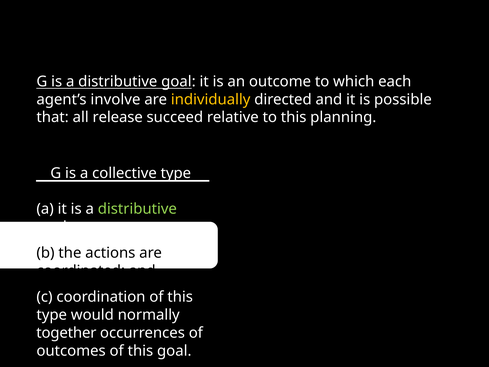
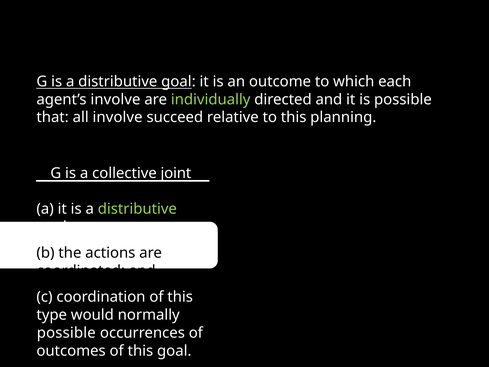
individually colour: yellow -> light green
all release: release -> involve
collective type: type -> joint
together at (66, 333): together -> possible
